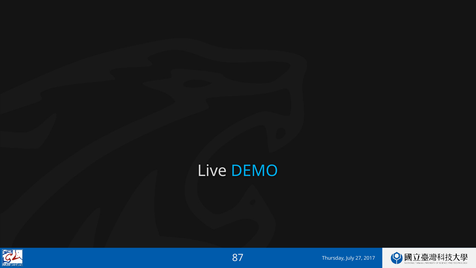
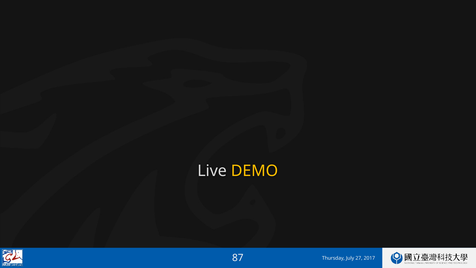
DEMO colour: light blue -> yellow
